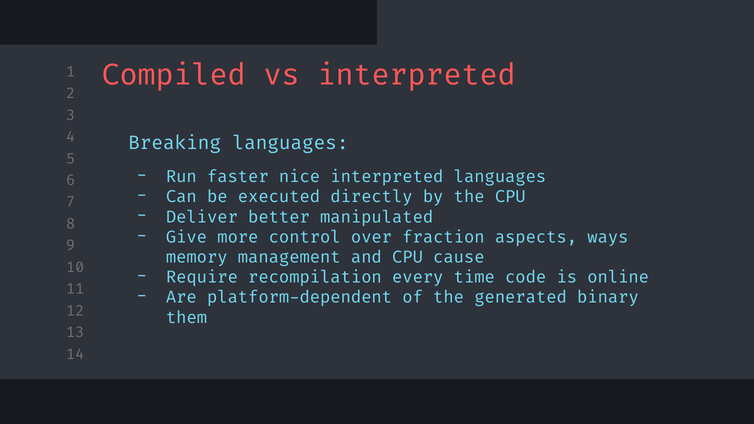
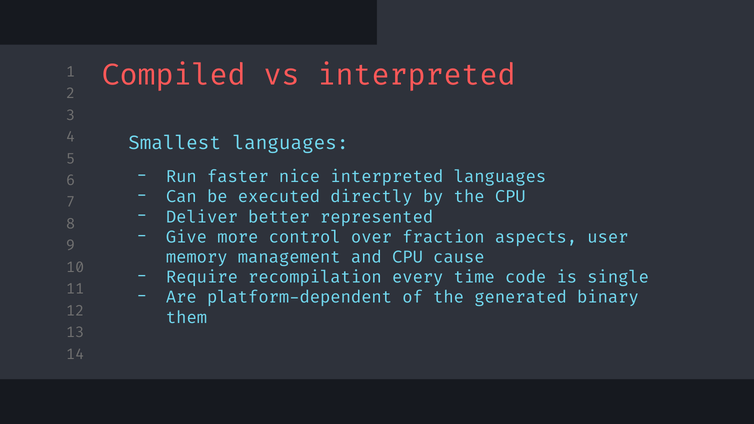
Breaking: Breaking -> Smallest
manipulated: manipulated -> represented
ways: ways -> user
online: online -> single
